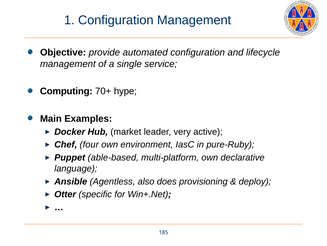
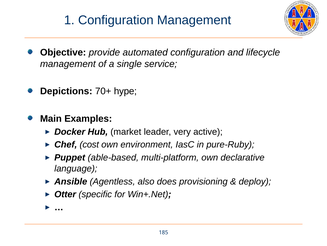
Computing: Computing -> Depictions
four: four -> cost
